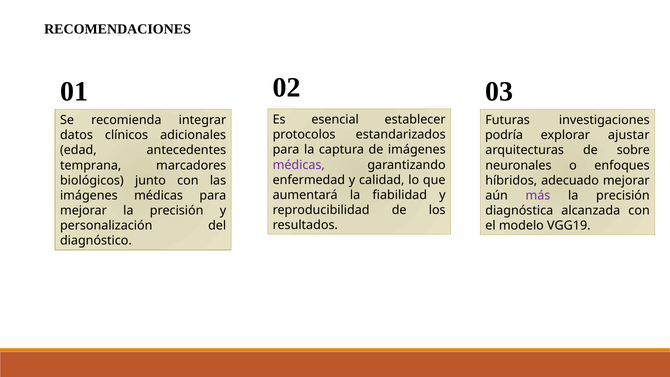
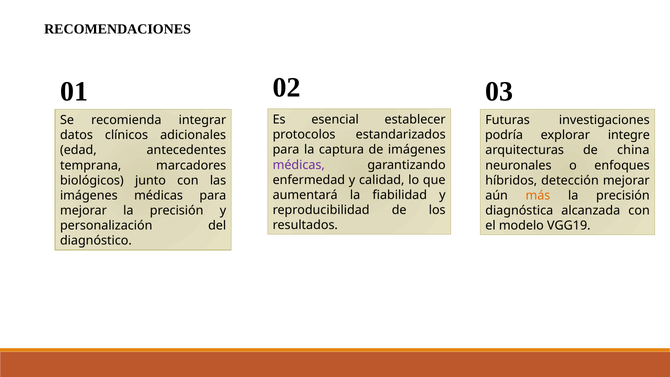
ajustar: ajustar -> integre
sobre: sobre -> china
adecuado: adecuado -> detección
más colour: purple -> orange
